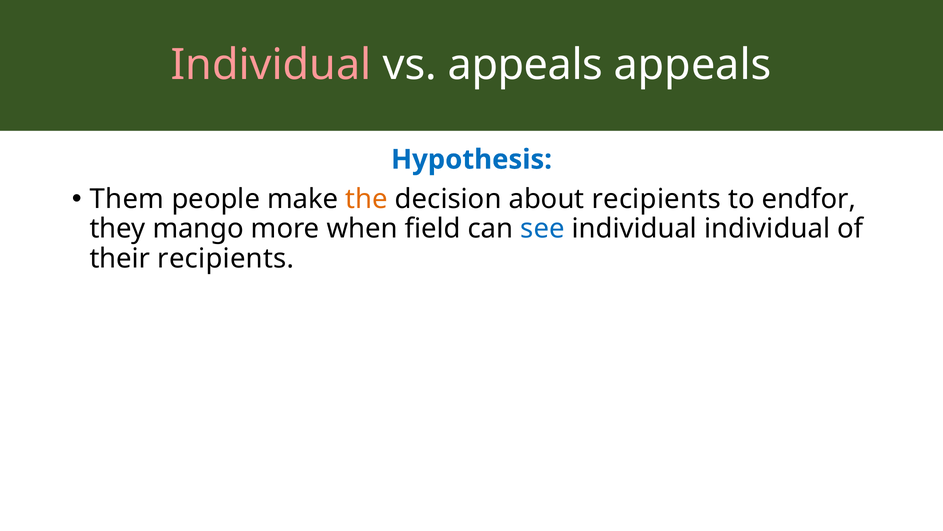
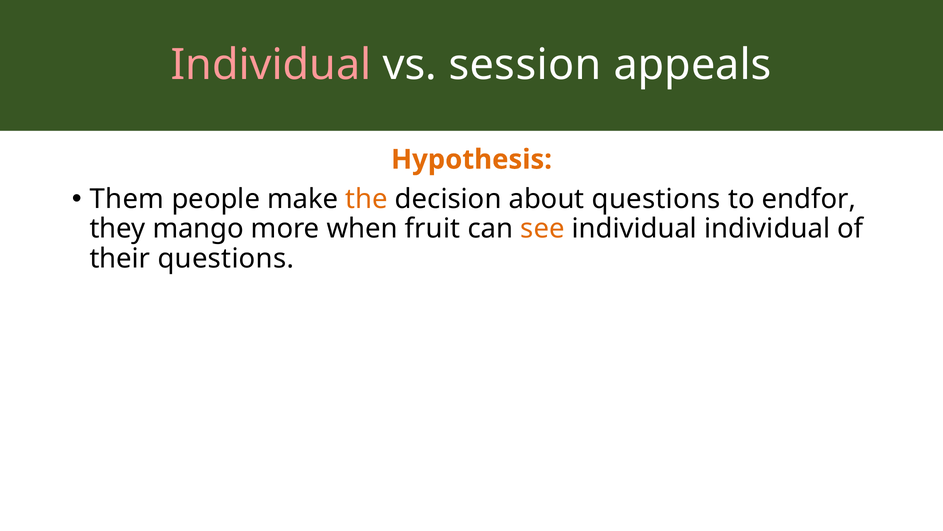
vs appeals: appeals -> session
Hypothesis colour: blue -> orange
about recipients: recipients -> questions
field: field -> fruit
see colour: blue -> orange
their recipients: recipients -> questions
